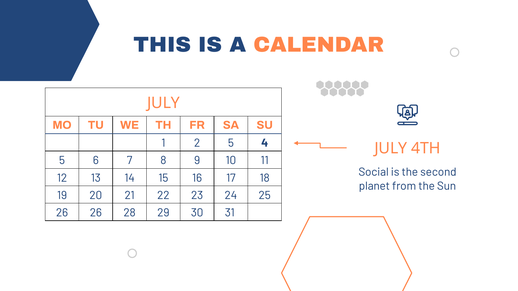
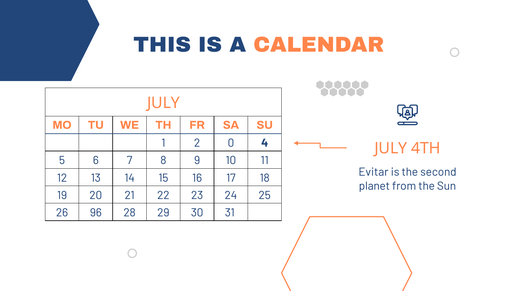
2 5: 5 -> 0
Social: Social -> Evitar
26 26: 26 -> 96
